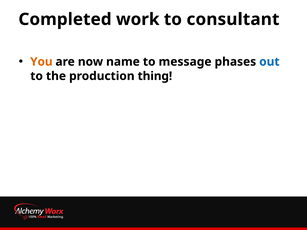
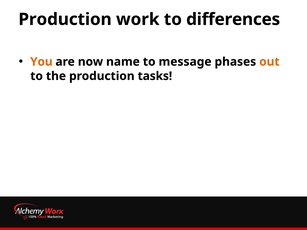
Completed at (65, 19): Completed -> Production
consultant: consultant -> differences
out colour: blue -> orange
thing: thing -> tasks
